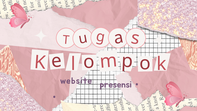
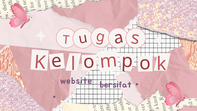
presensi: presensi -> bersifat
